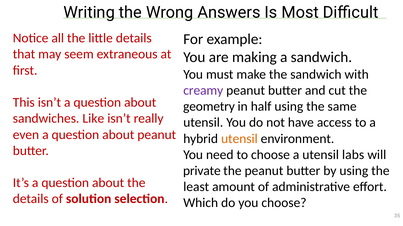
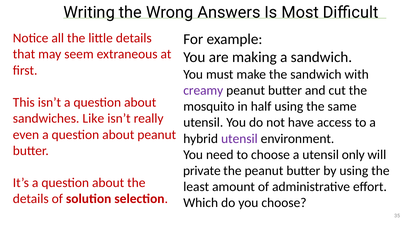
geometry: geometry -> mosquito
utensil at (239, 139) colour: orange -> purple
labs: labs -> only
